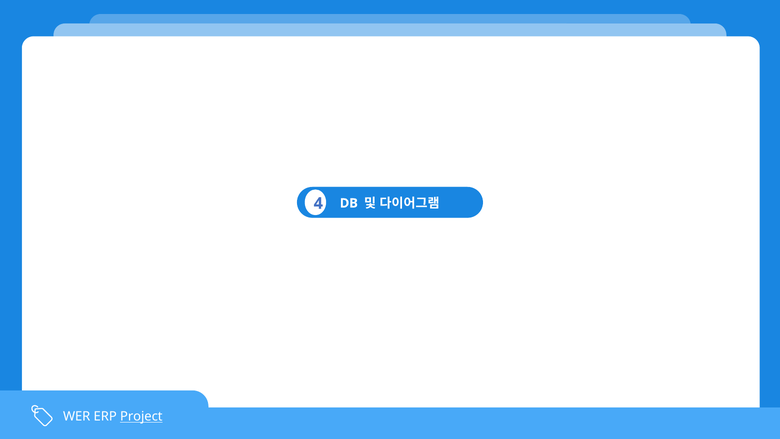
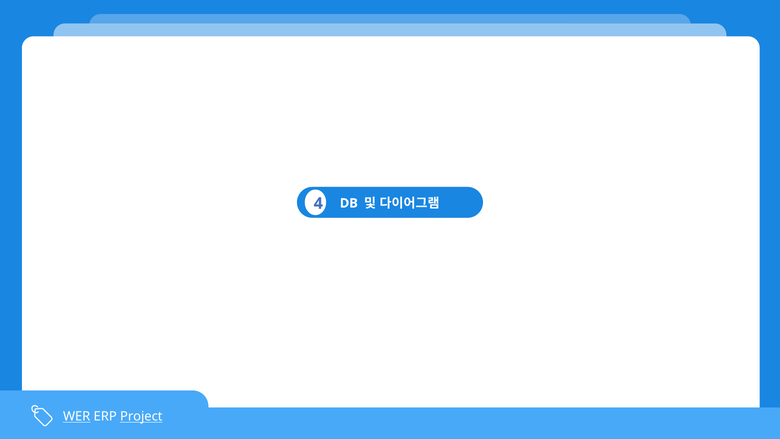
WER underline: none -> present
